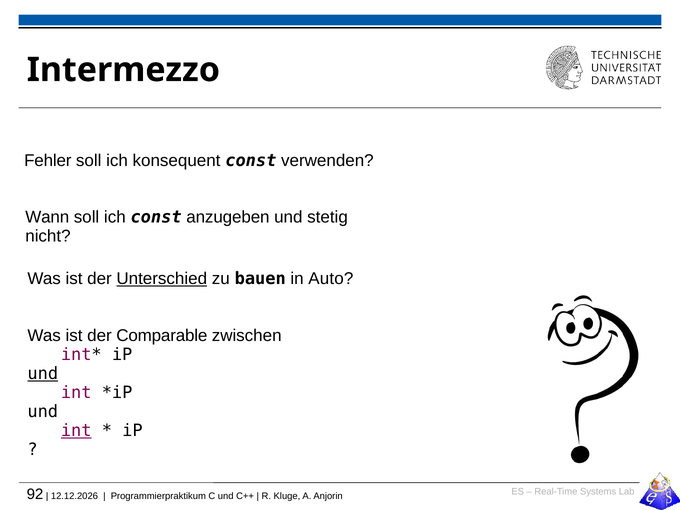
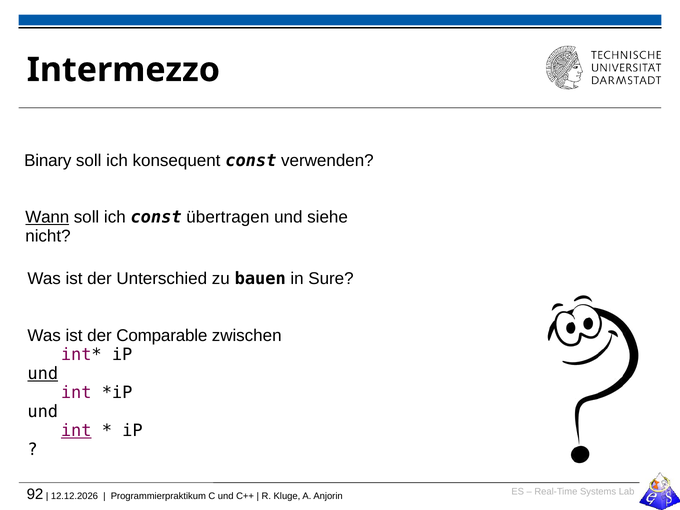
Fehler: Fehler -> Binary
Wann underline: none -> present
anzugeben: anzugeben -> übertragen
stetig: stetig -> siehe
Unterschied underline: present -> none
Auto: Auto -> Sure
